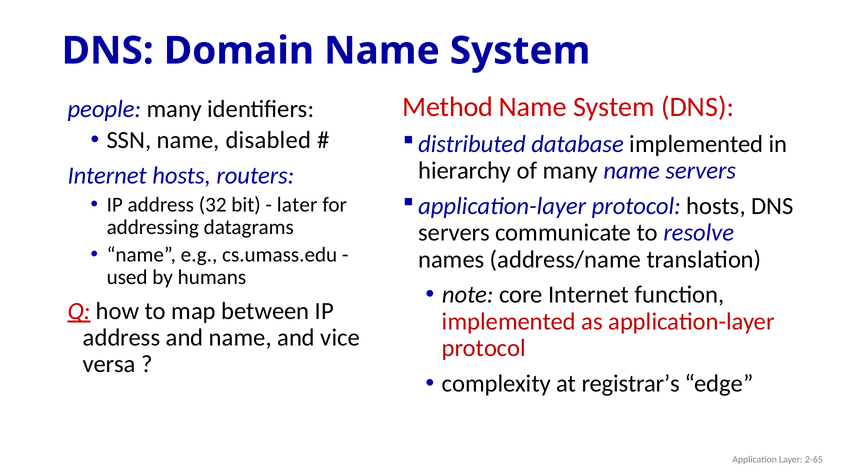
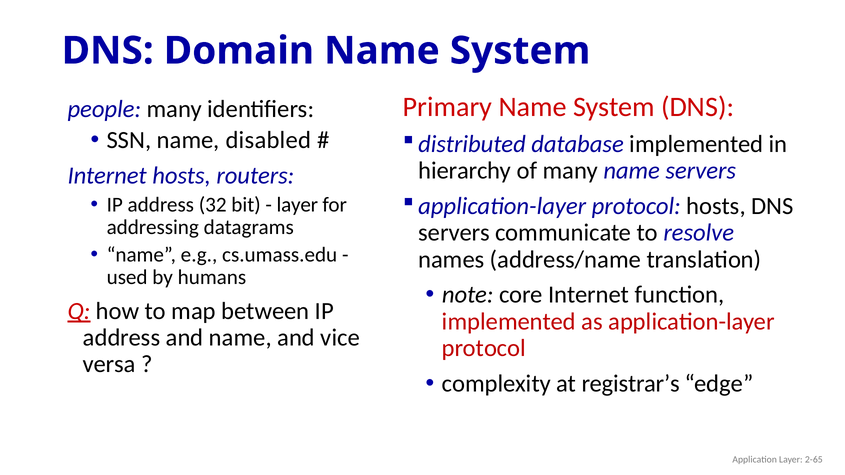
Method: Method -> Primary
later at (297, 205): later -> layer
